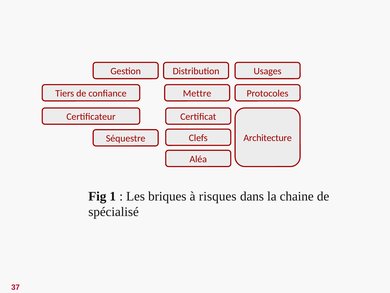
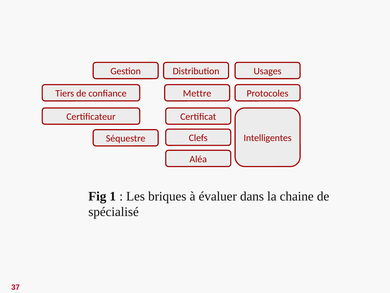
Architecture: Architecture -> Intelligentes
risques: risques -> évaluer
